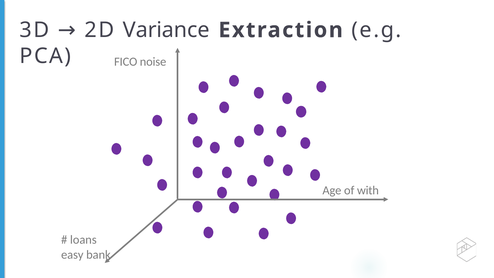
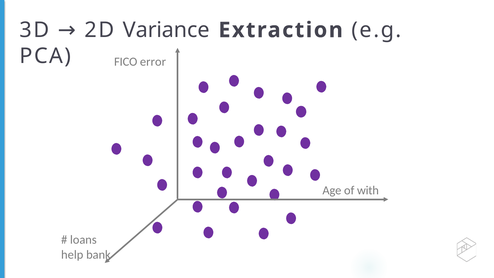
noise: noise -> error
easy: easy -> help
